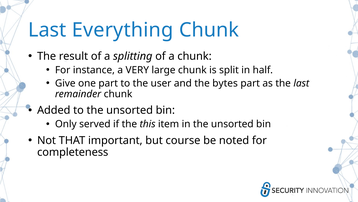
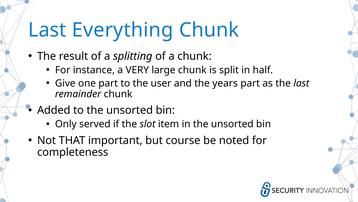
bytes: bytes -> years
this: this -> slot
